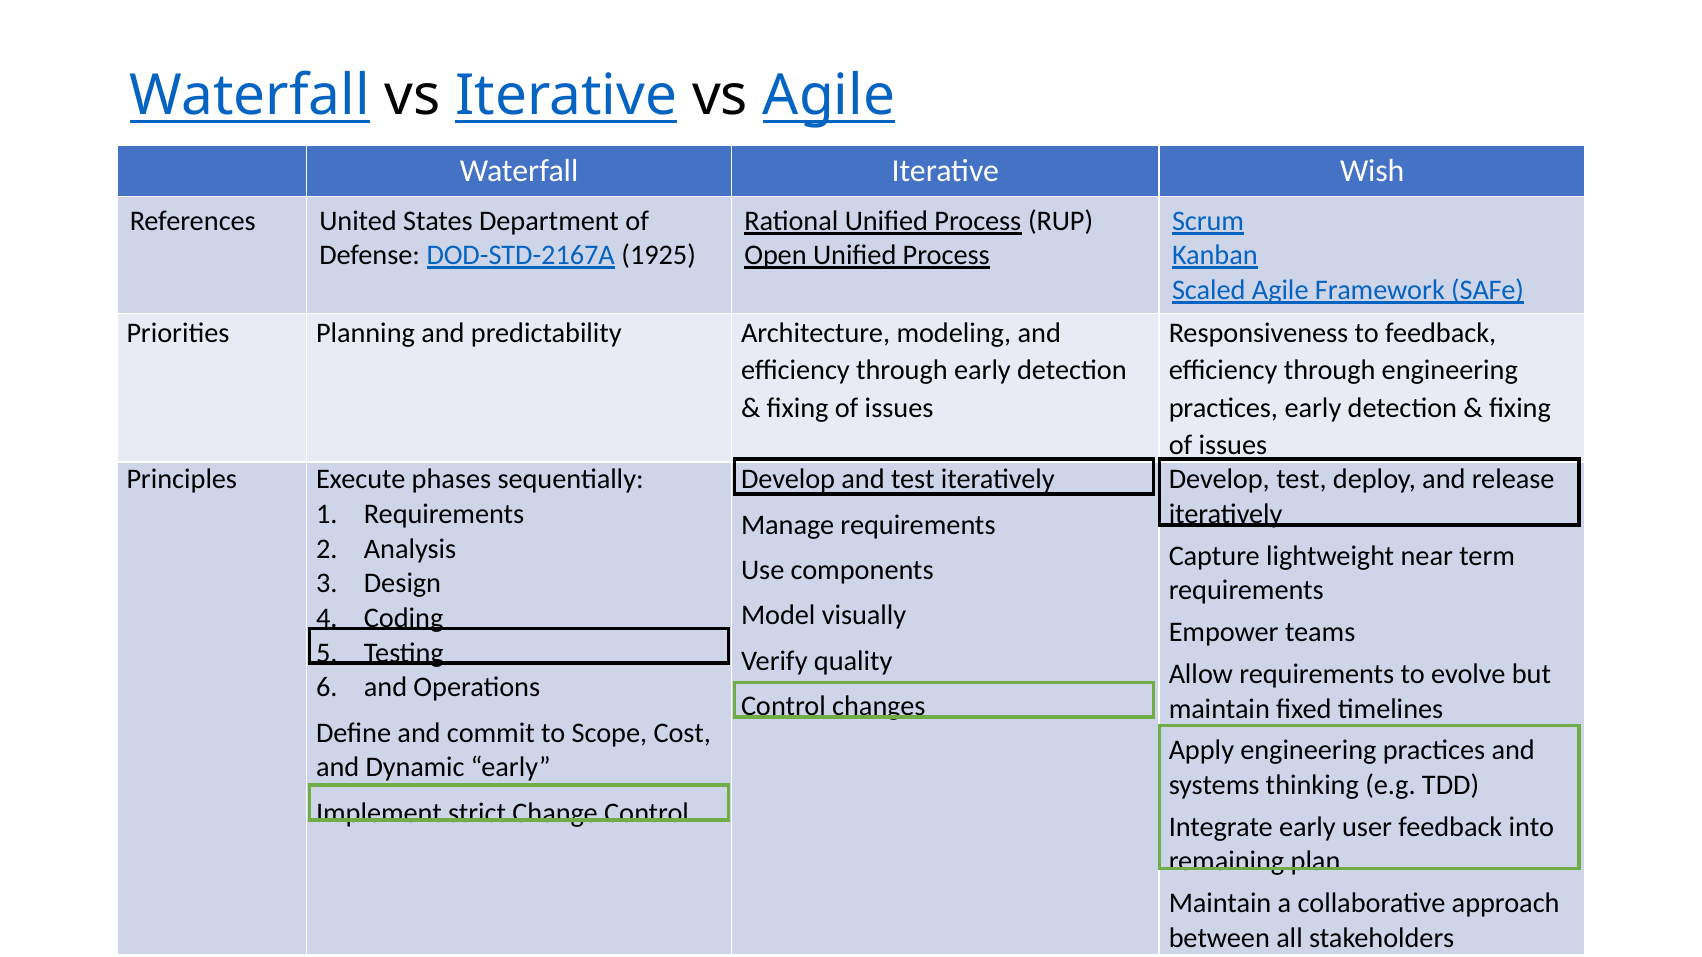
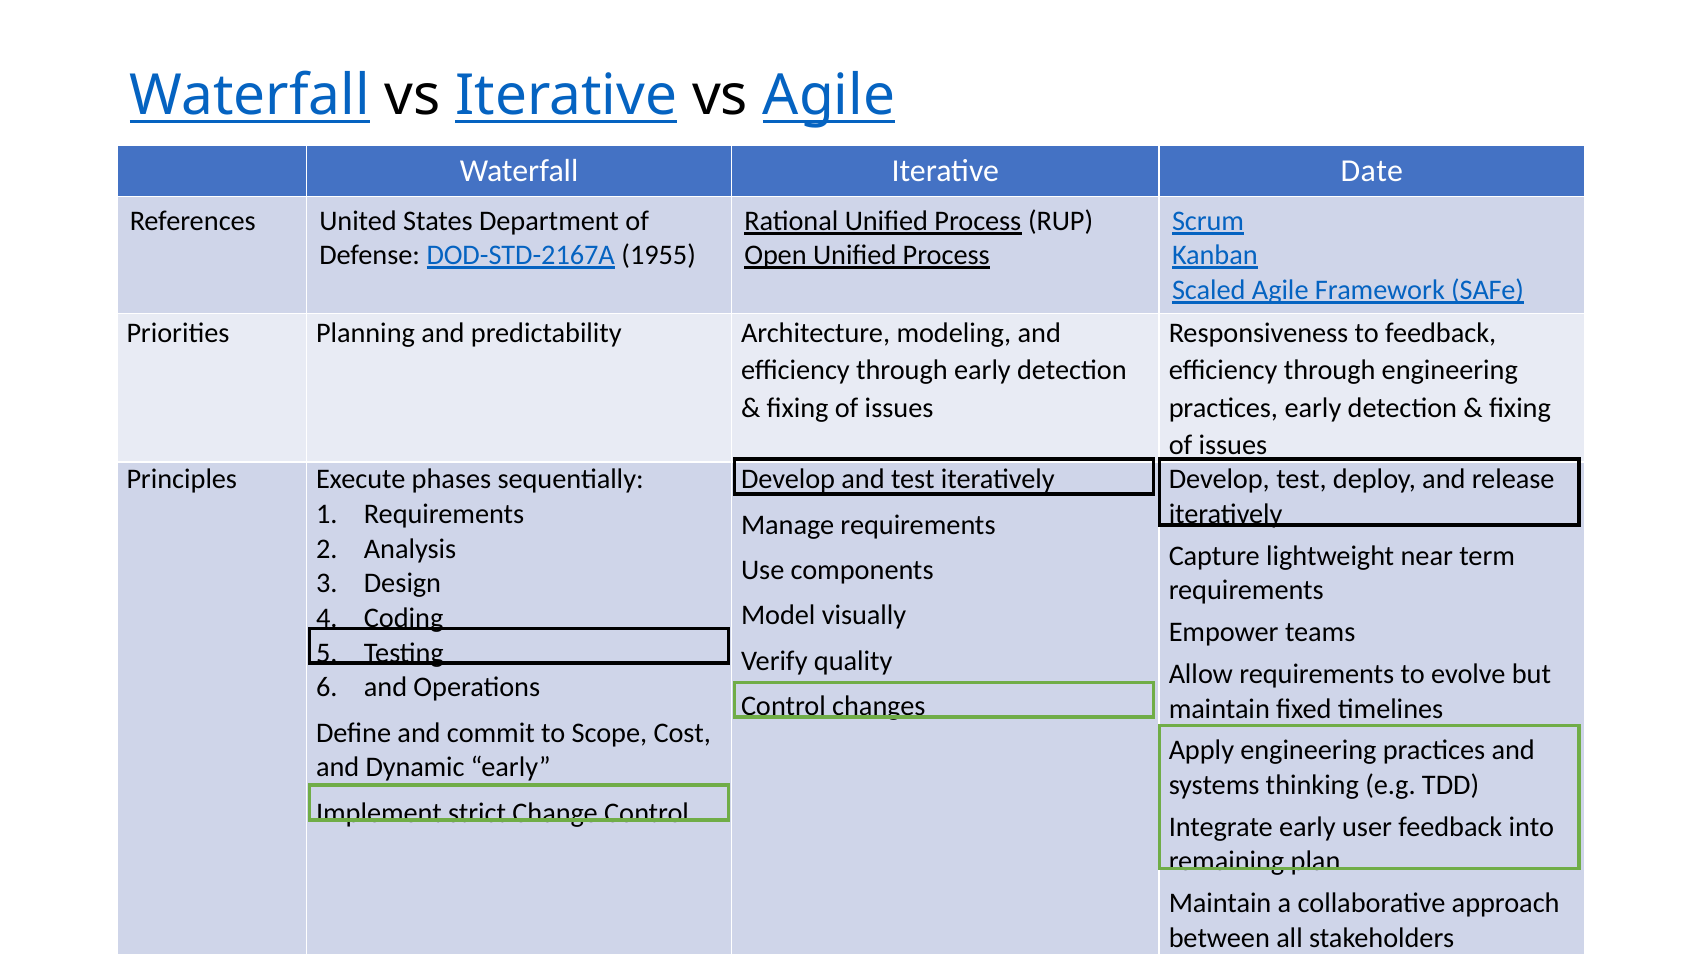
Wish: Wish -> Date
1925: 1925 -> 1955
